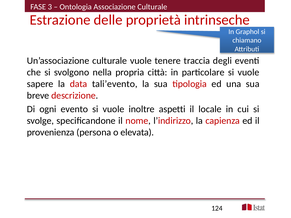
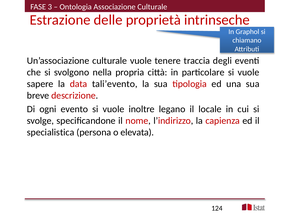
aspetti: aspetti -> legano
provenienza: provenienza -> specialistica
